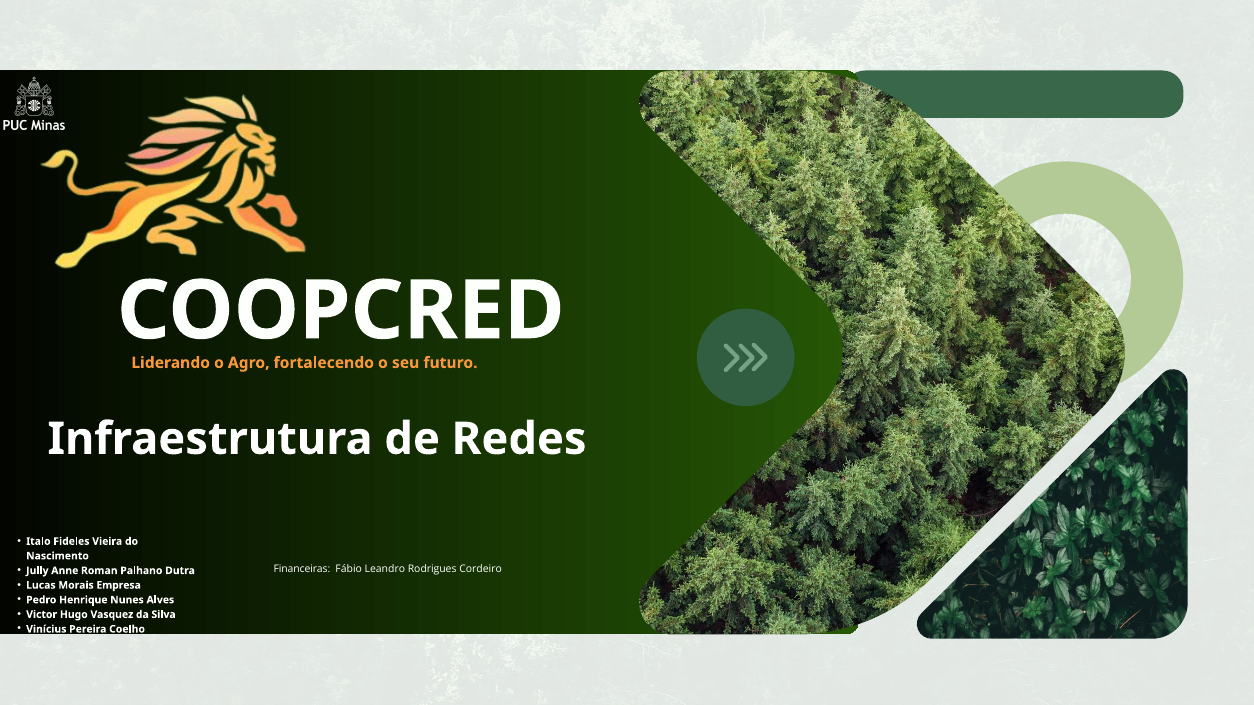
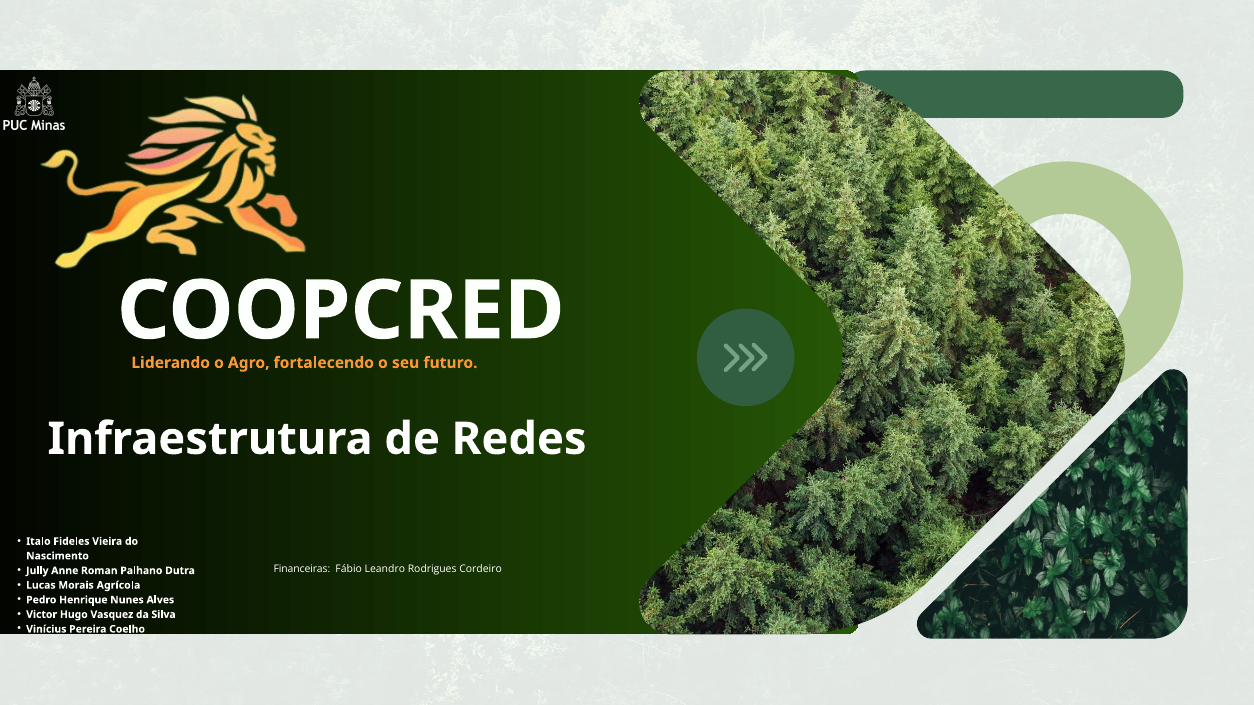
Empresa: Empresa -> Agrícola
